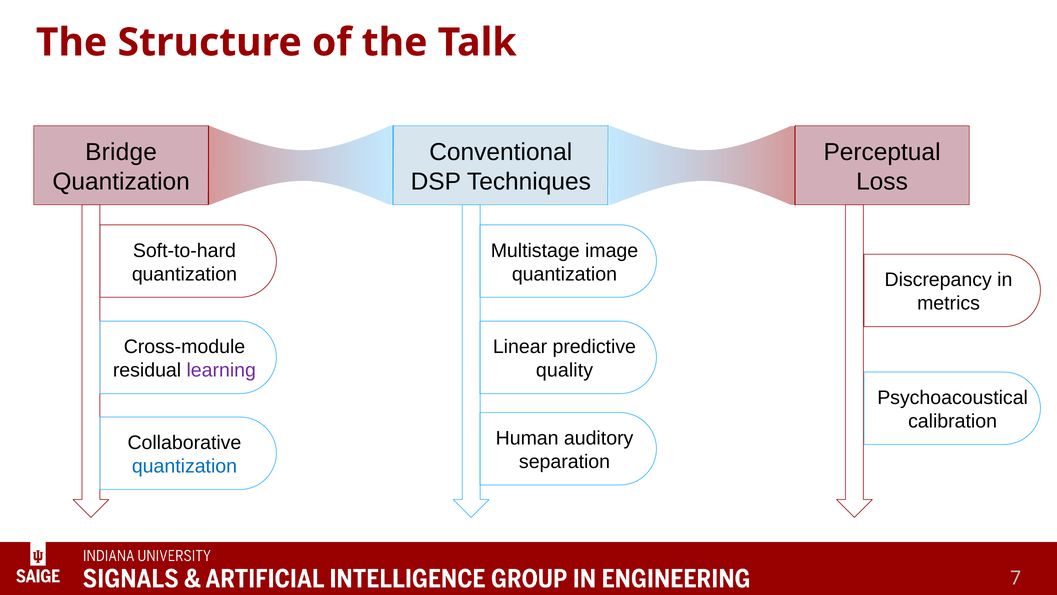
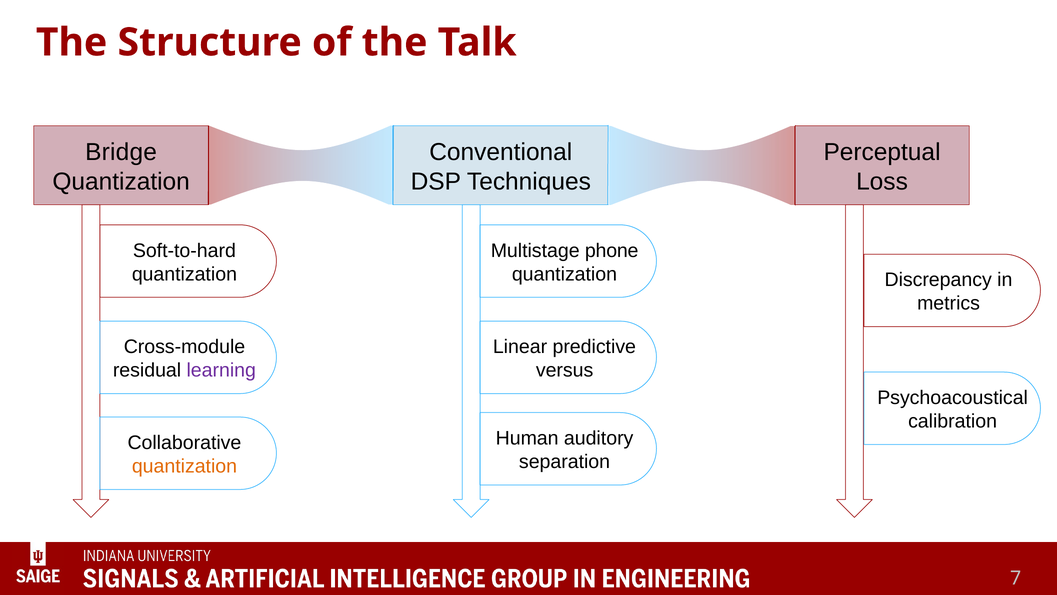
image: image -> phone
quality: quality -> versus
quantization at (184, 466) colour: blue -> orange
